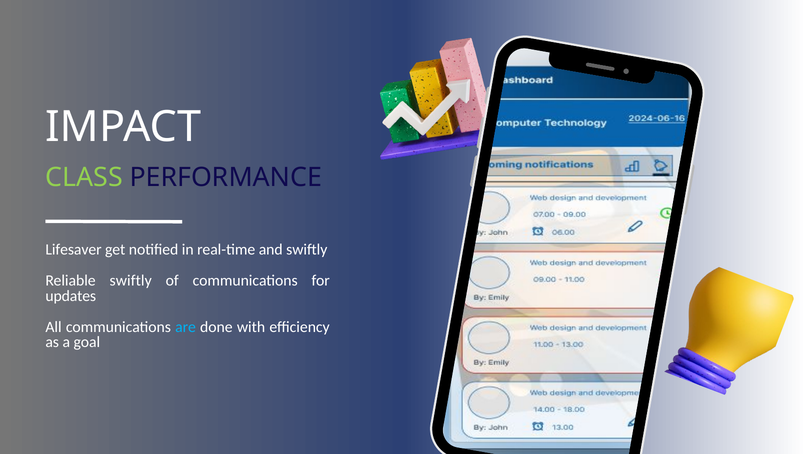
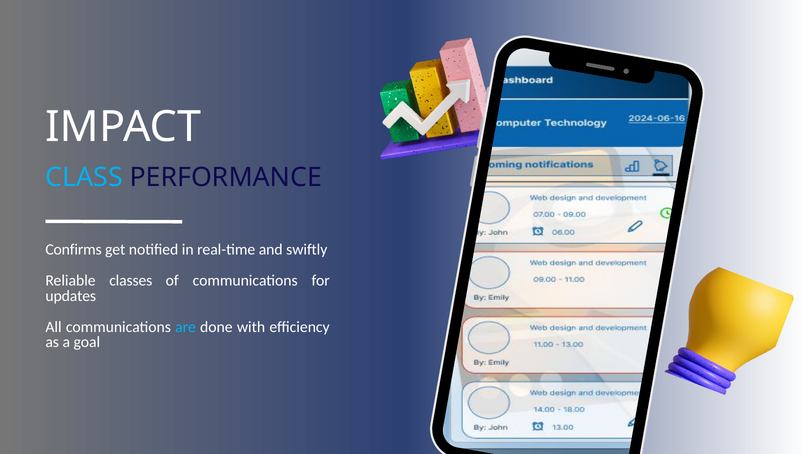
CLASS colour: light green -> light blue
Lifesaver: Lifesaver -> Confirms
Reliable swiftly: swiftly -> classes
